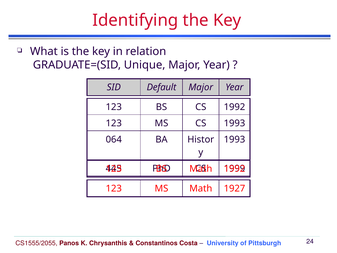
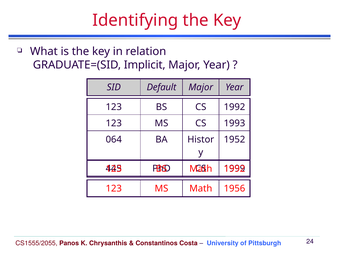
Unique: Unique -> Implicit
1993 at (234, 139): 1993 -> 1952
1927: 1927 -> 1956
